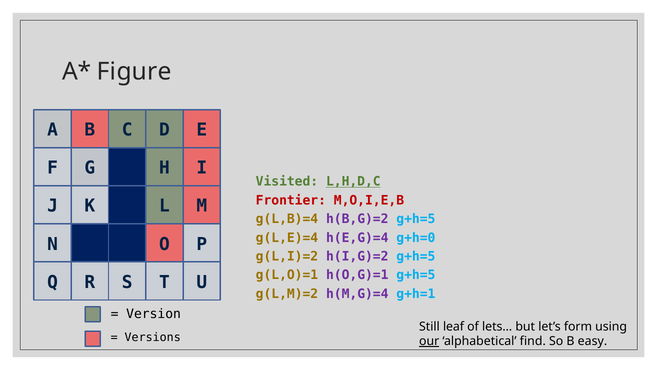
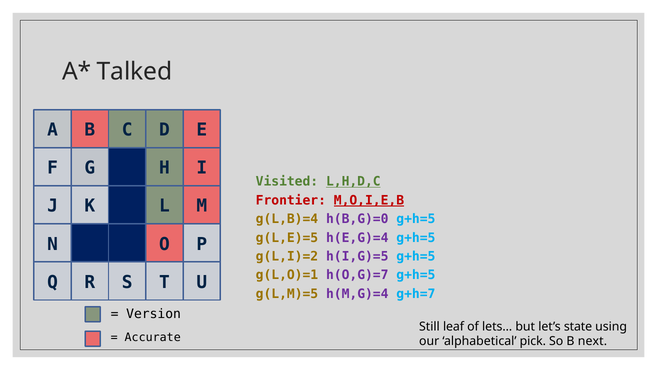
Figure: Figure -> Talked
M,O,I,E,B underline: none -> present
h(B,G)=2: h(B,G)=2 -> h(B,G)=0
g(L,E)=4: g(L,E)=4 -> g(L,E)=5
h(E,G)=4 g+h=0: g+h=0 -> g+h=5
h(I,G)=2: h(I,G)=2 -> h(I,G)=5
h(O,G)=1: h(O,G)=1 -> h(O,G)=7
g(L,M)=2: g(L,M)=2 -> g(L,M)=5
g+h=1: g+h=1 -> g+h=7
form: form -> state
Versions: Versions -> Accurate
our underline: present -> none
find: find -> pick
easy: easy -> next
